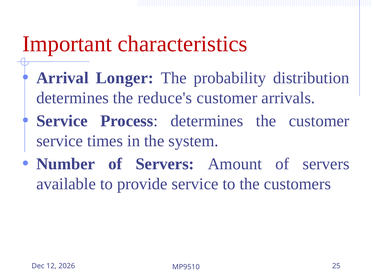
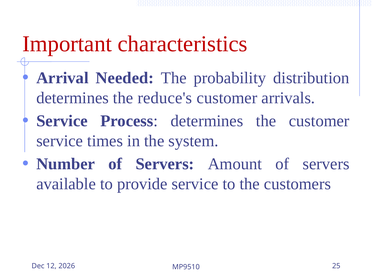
Longer: Longer -> Needed
